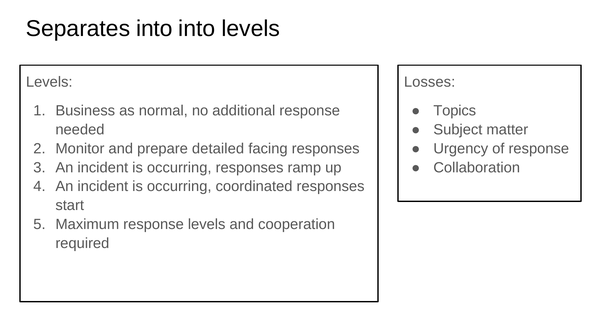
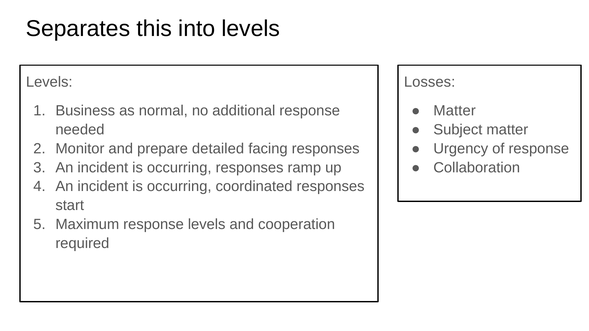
Separates into: into -> this
Topics at (455, 111): Topics -> Matter
